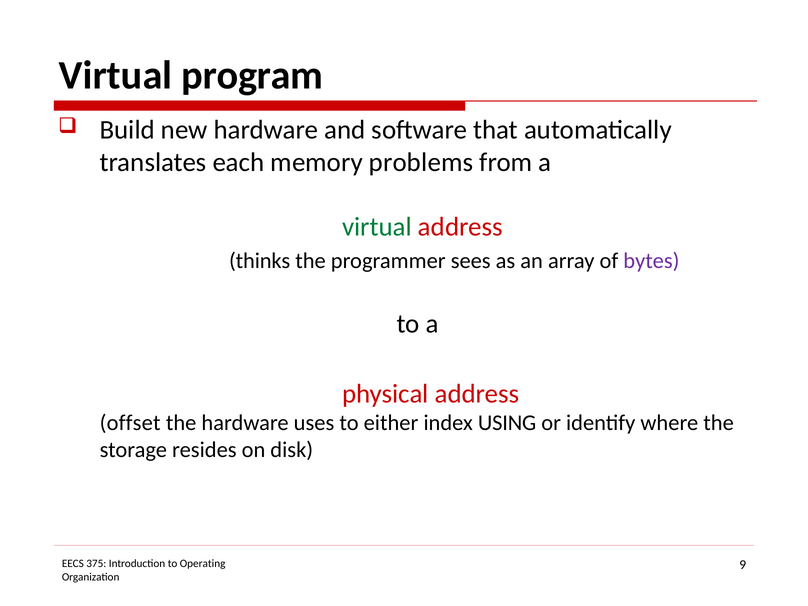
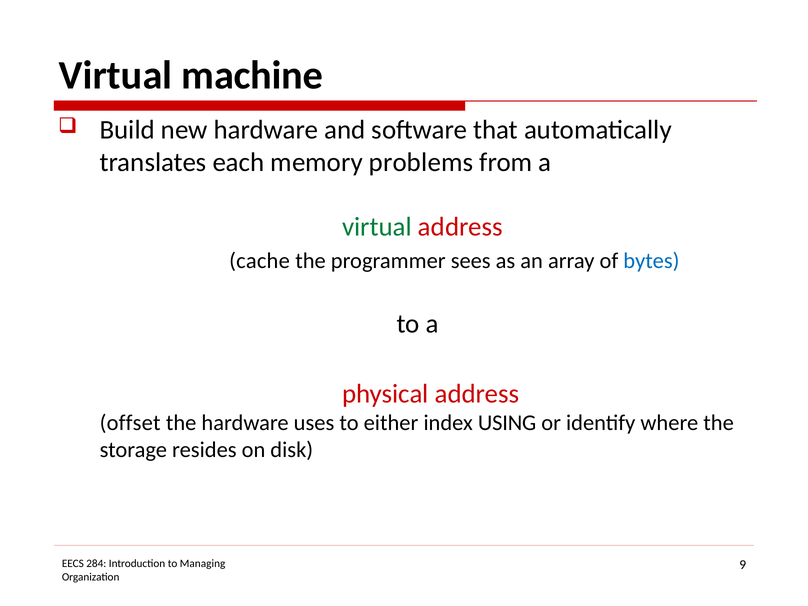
program: program -> machine
thinks: thinks -> cache
bytes colour: purple -> blue
375: 375 -> 284
Operating: Operating -> Managing
